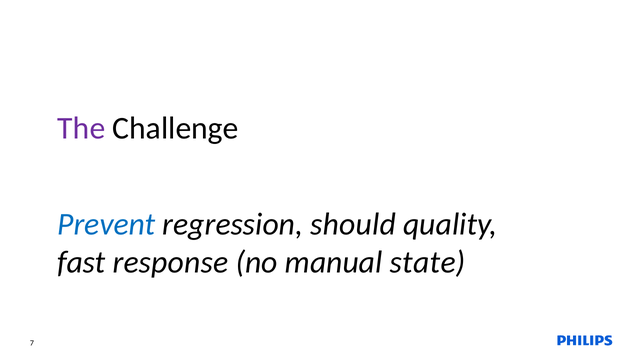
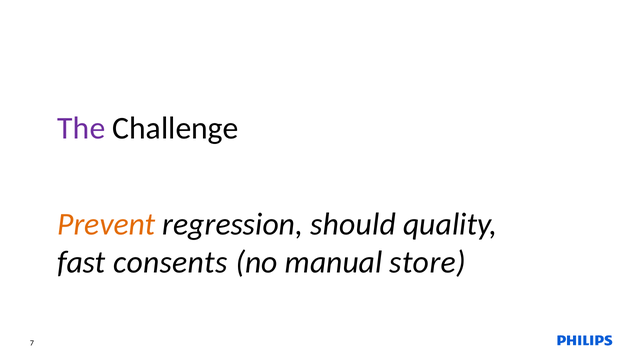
Prevent colour: blue -> orange
response: response -> consents
state: state -> store
